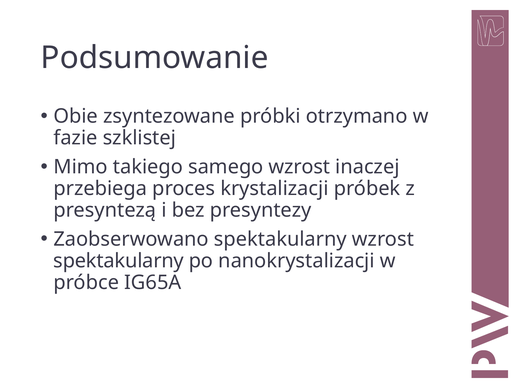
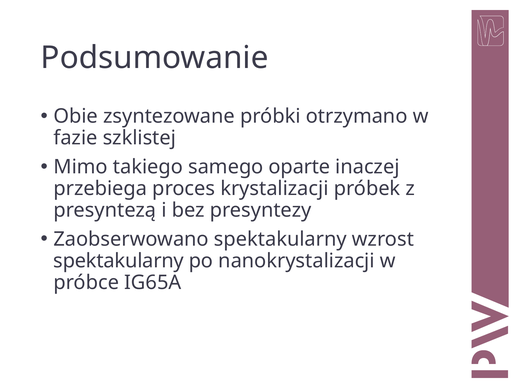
samego wzrost: wzrost -> oparte
